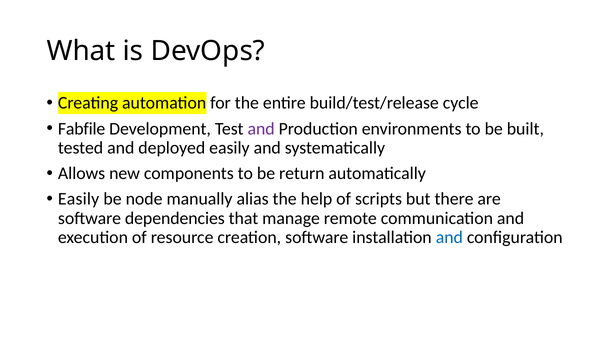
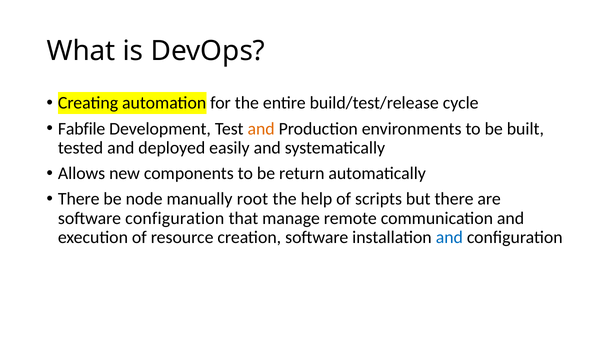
and at (261, 129) colour: purple -> orange
Easily at (79, 199): Easily -> There
alias: alias -> root
software dependencies: dependencies -> configuration
